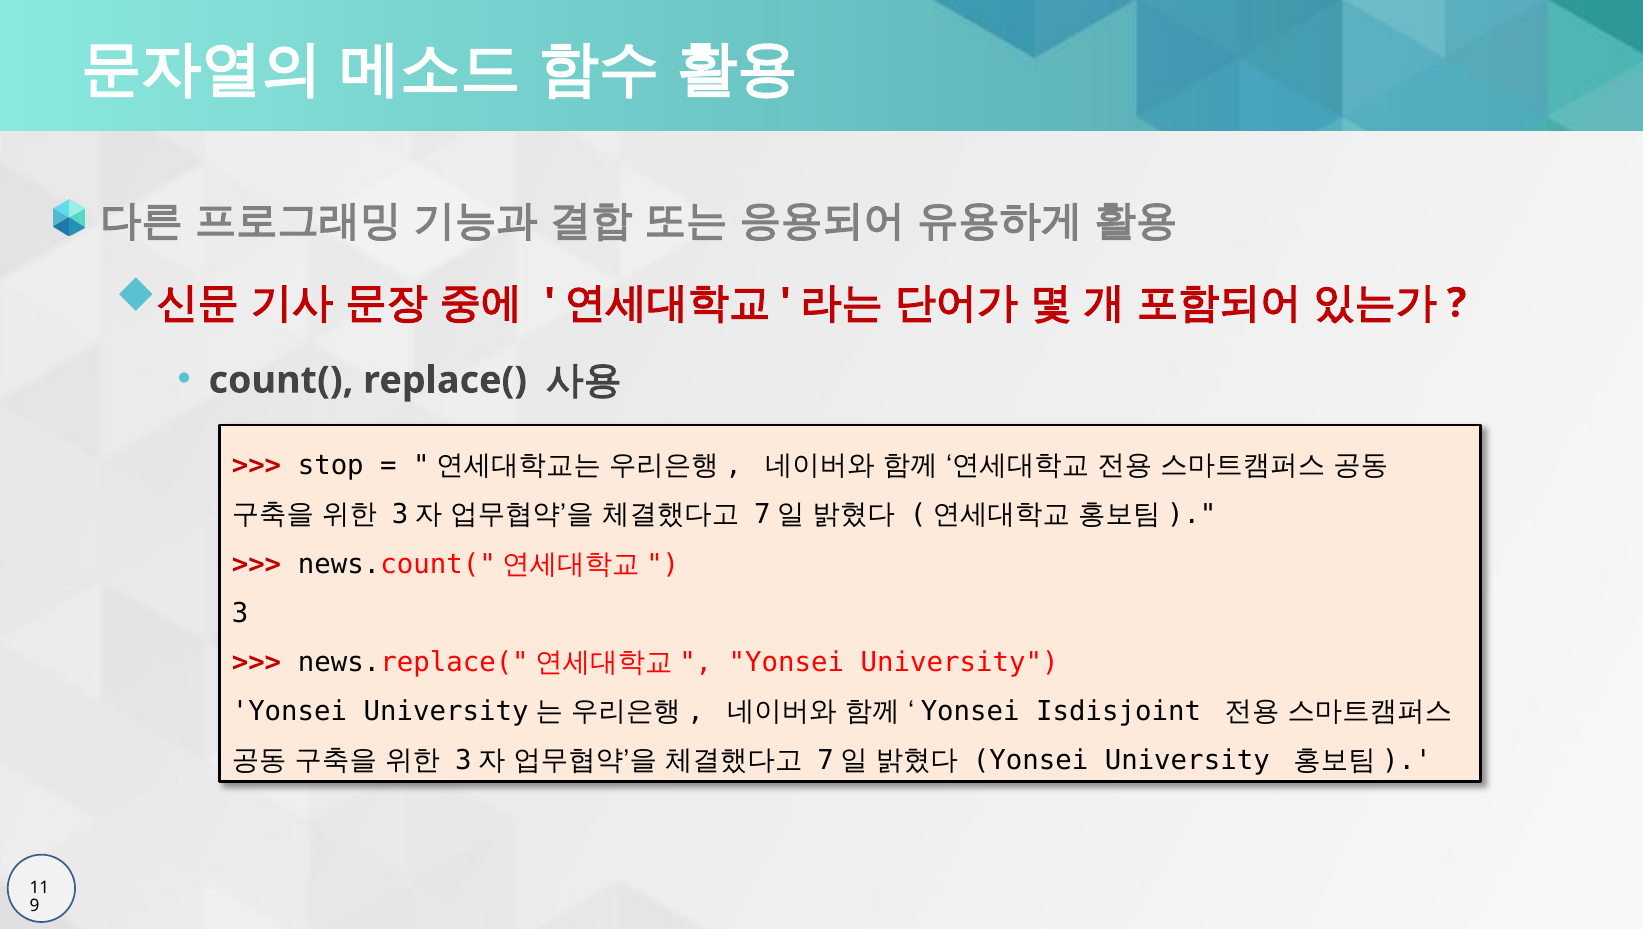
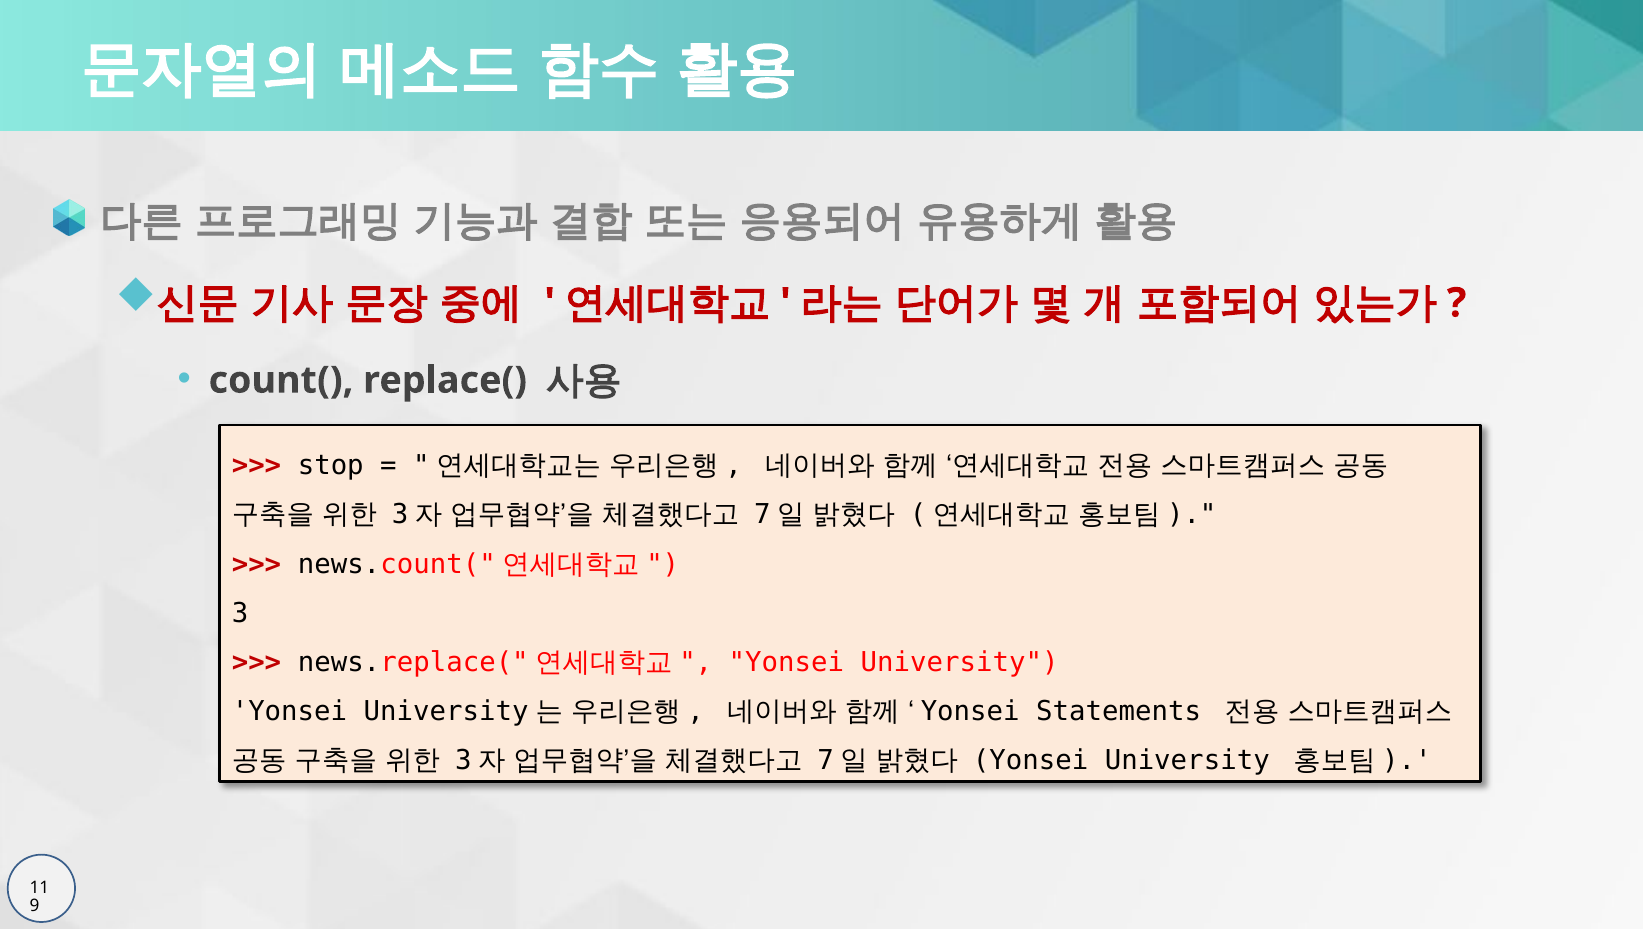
Isdisjoint: Isdisjoint -> Statements
